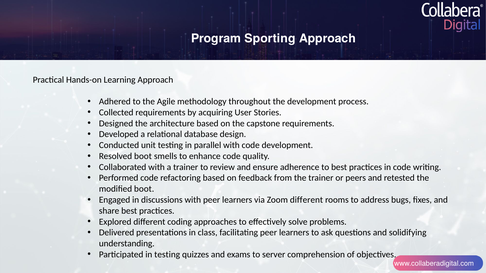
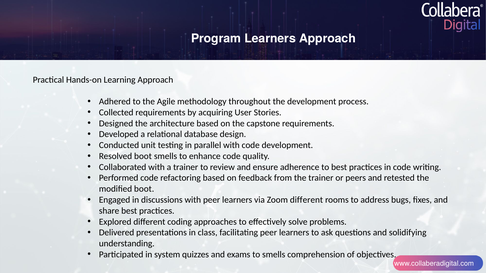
Program Sporting: Sporting -> Learners
in testing: testing -> system
to server: server -> smells
